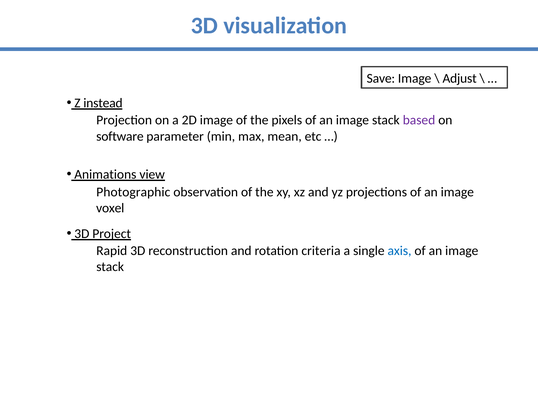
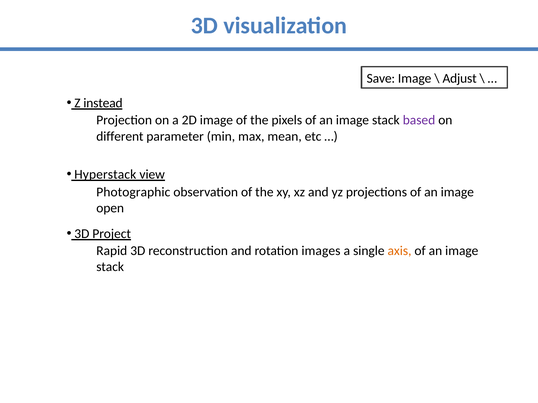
software: software -> different
Animations: Animations -> Hyperstack
voxel: voxel -> open
criteria: criteria -> images
axis colour: blue -> orange
